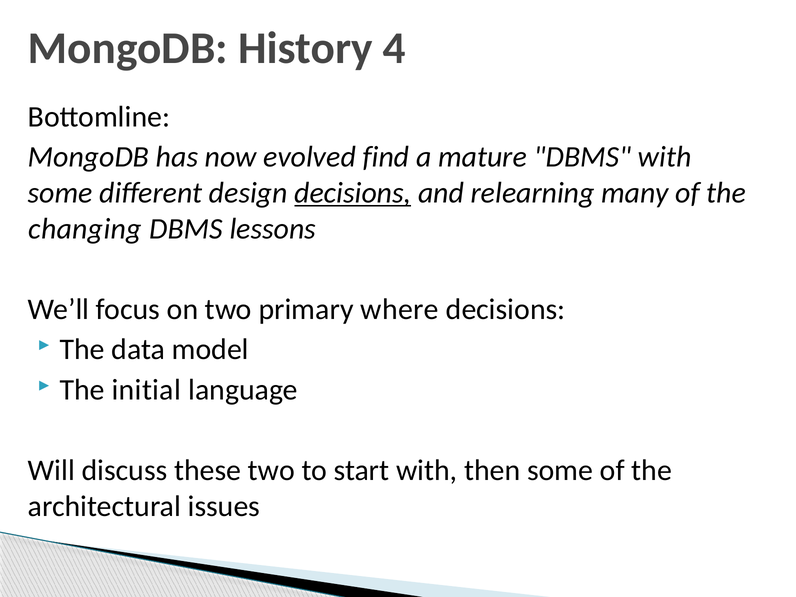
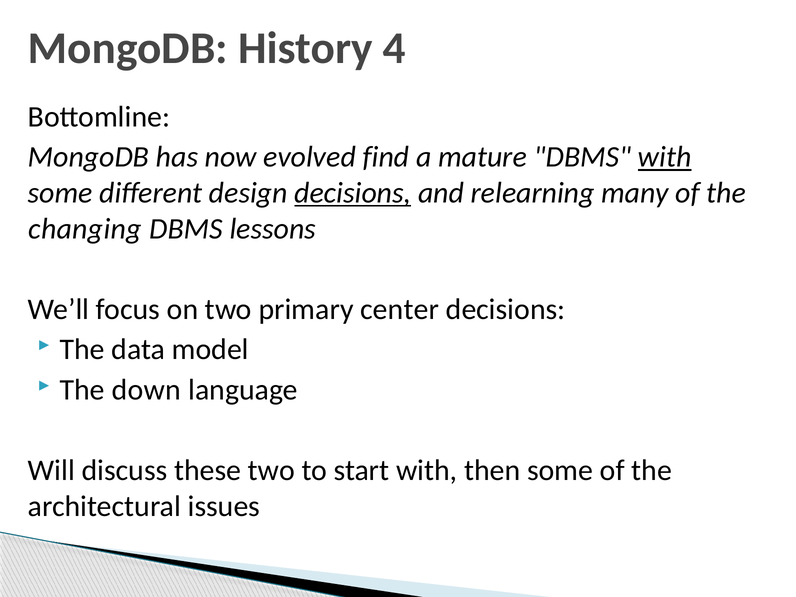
with at (665, 157) underline: none -> present
where: where -> center
initial: initial -> down
